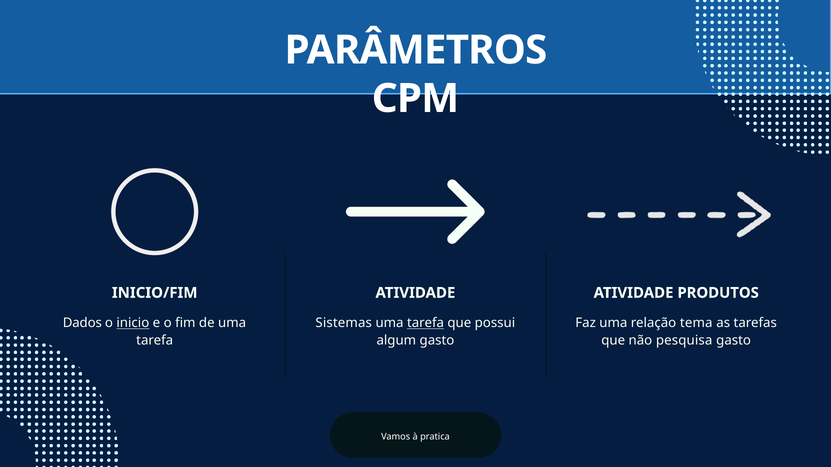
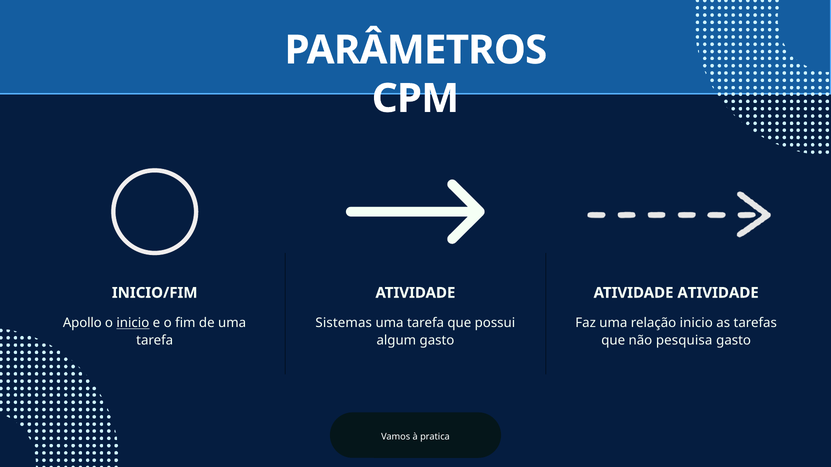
ATIVIDADE PRODUTOS: PRODUTOS -> ATIVIDADE
Dados: Dados -> Apollo
tarefa at (425, 323) underline: present -> none
relação tema: tema -> inicio
